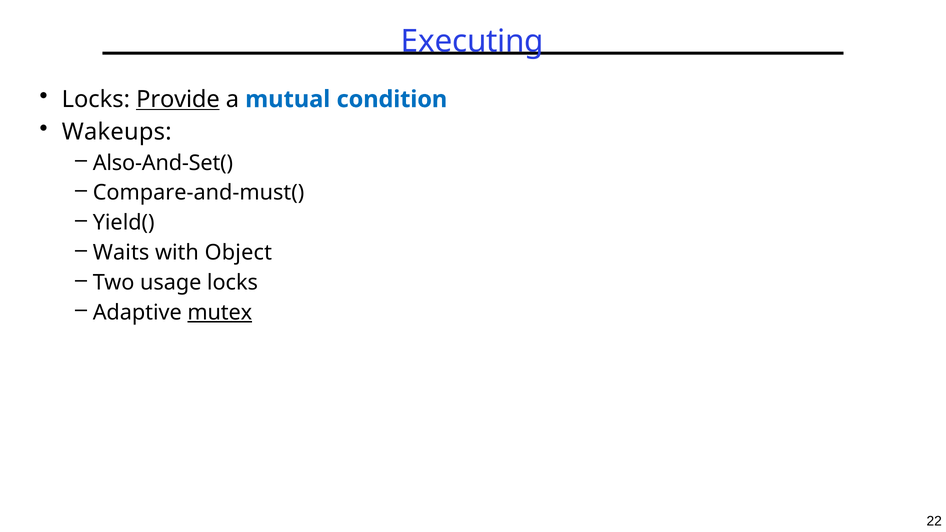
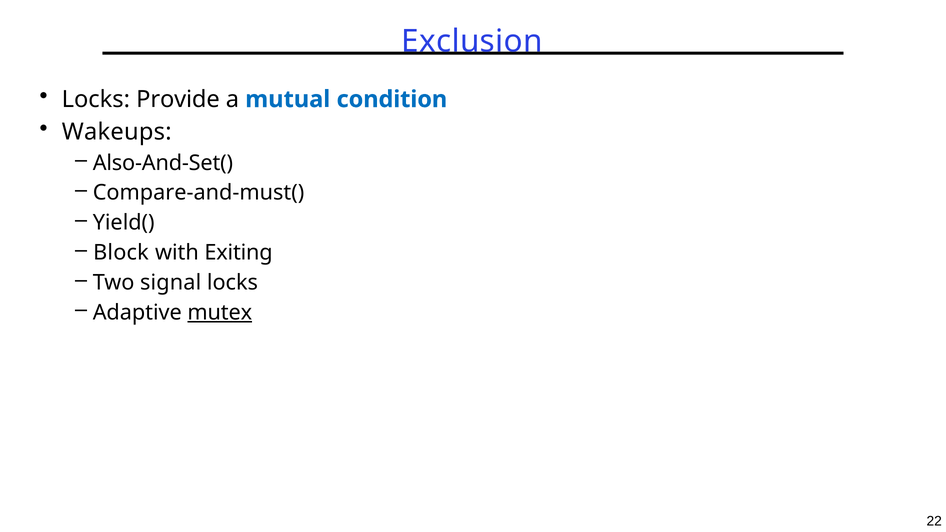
Executing: Executing -> Exclusion
Provide underline: present -> none
Waits: Waits -> Block
Object: Object -> Exiting
usage: usage -> signal
